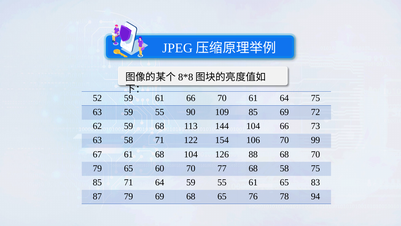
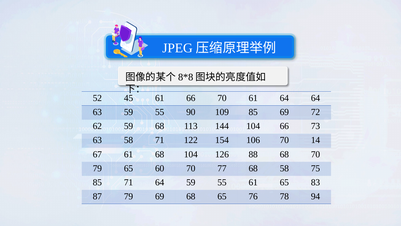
52 59: 59 -> 45
64 75: 75 -> 64
99: 99 -> 14
